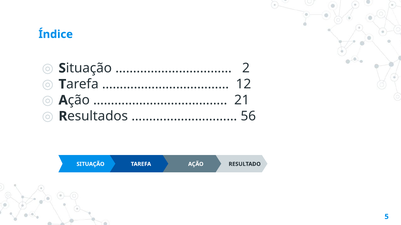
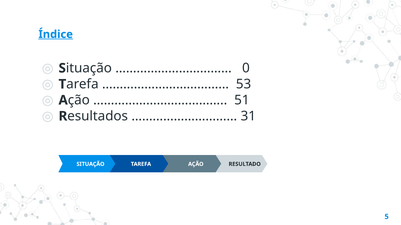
Índice underline: none -> present
2: 2 -> 0
12: 12 -> 53
21: 21 -> 51
56: 56 -> 31
